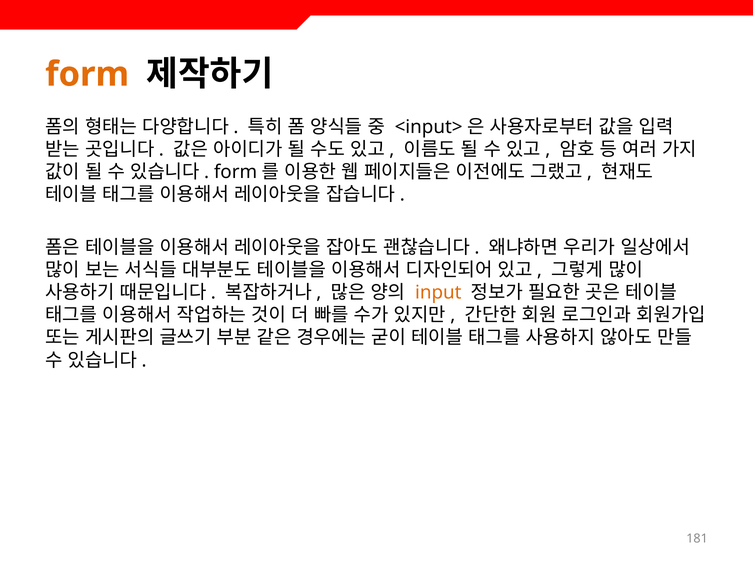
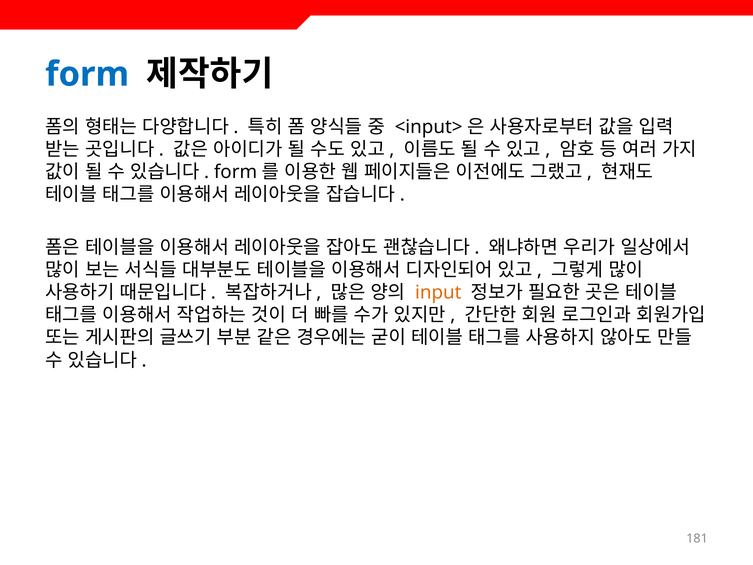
form colour: orange -> blue
